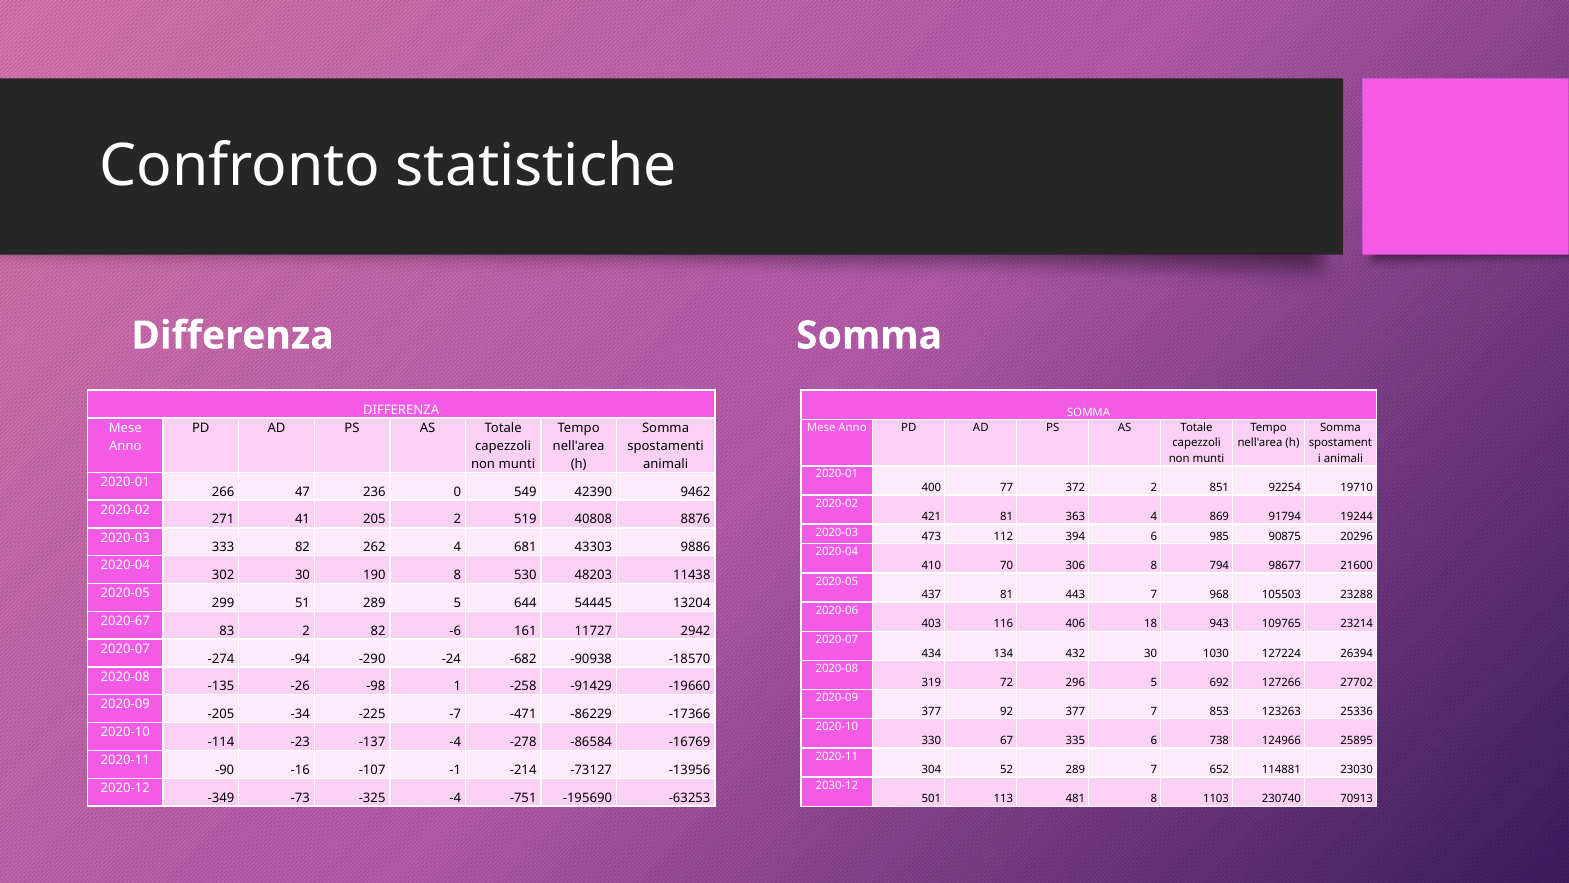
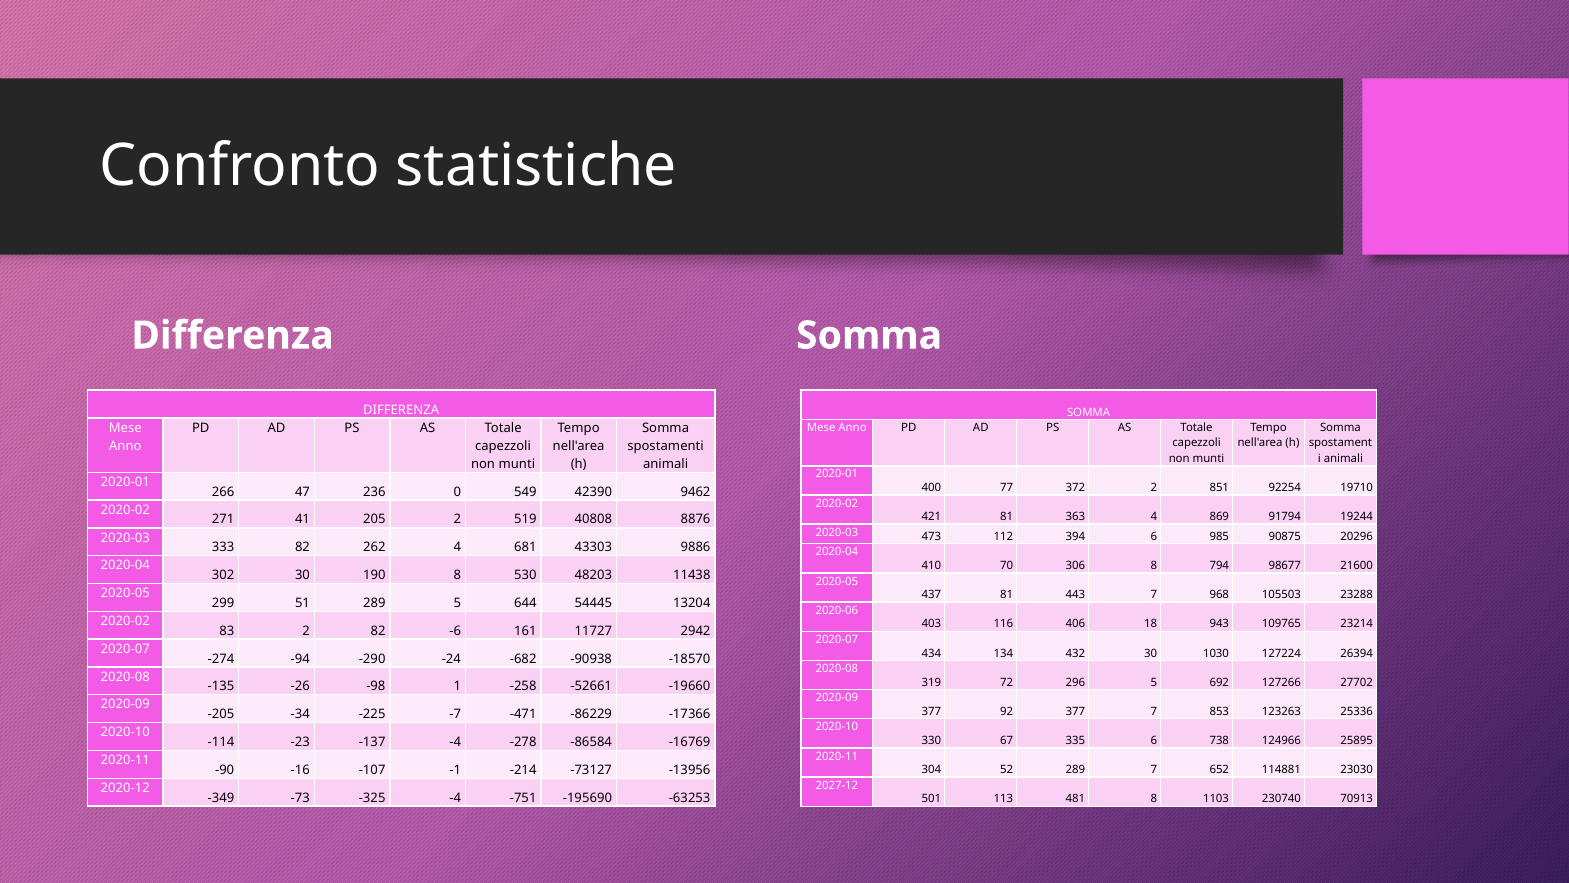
2020-67 at (125, 621): 2020-67 -> 2020-02
-91429: -91429 -> -52661
2030-12: 2030-12 -> 2027-12
